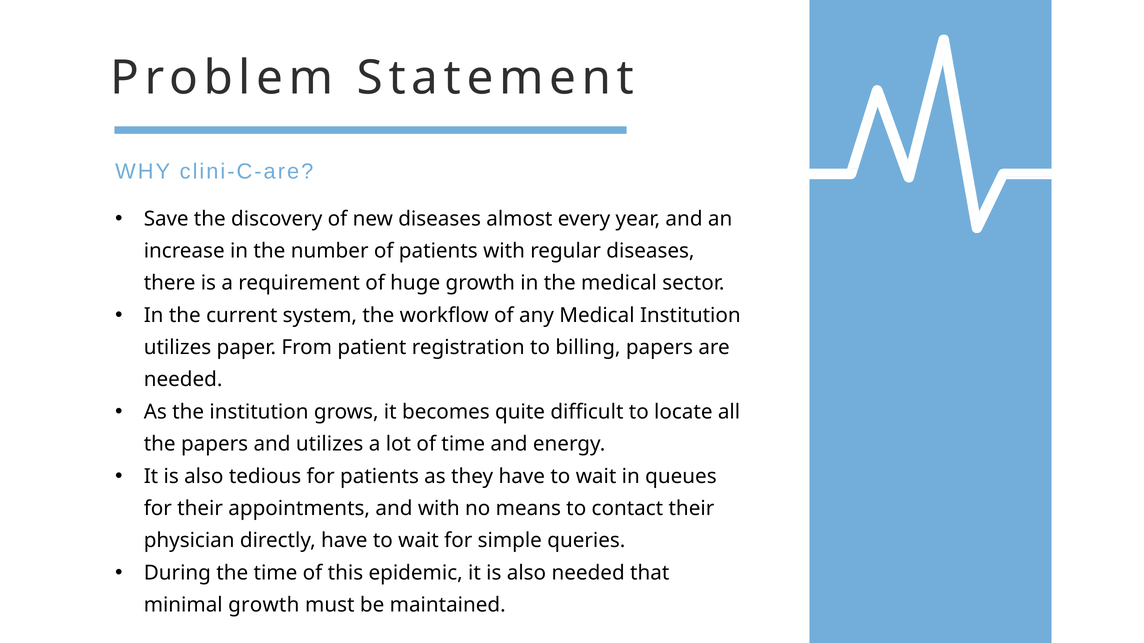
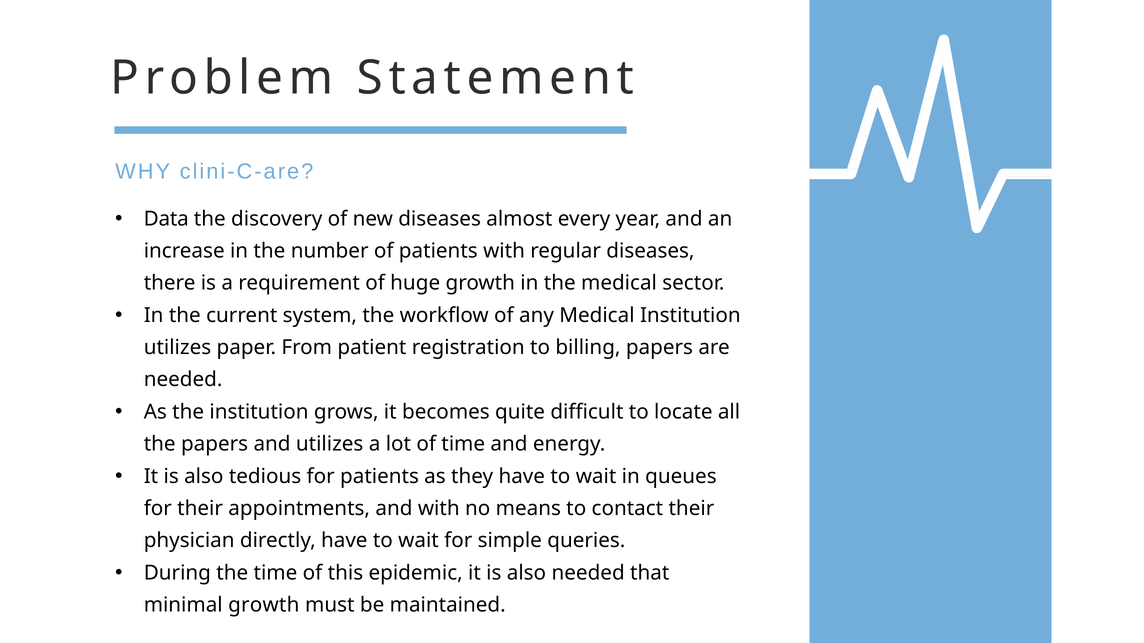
Save: Save -> Data
